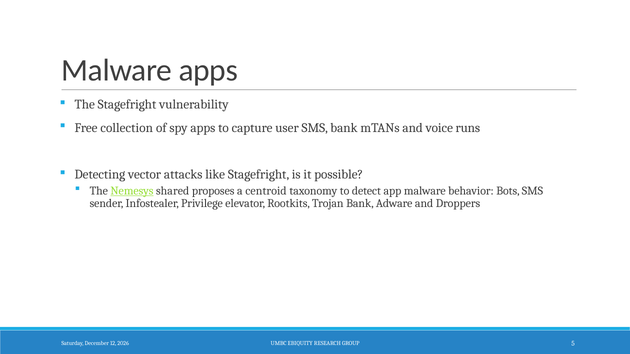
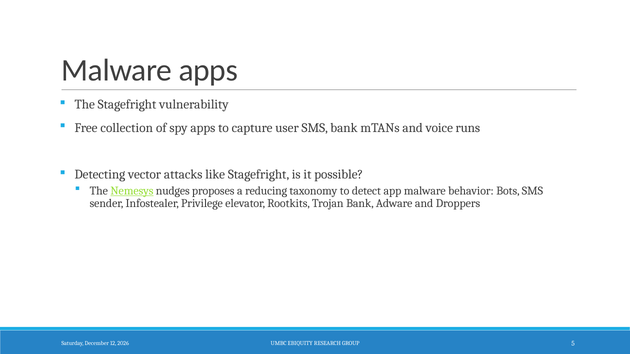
shared: shared -> nudges
centroid: centroid -> reducing
